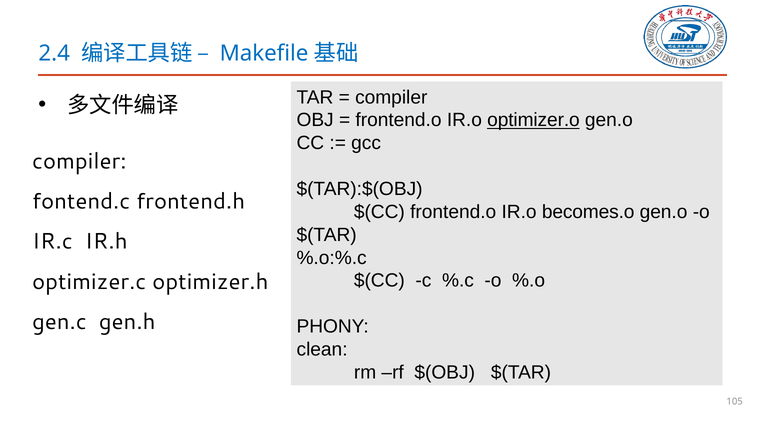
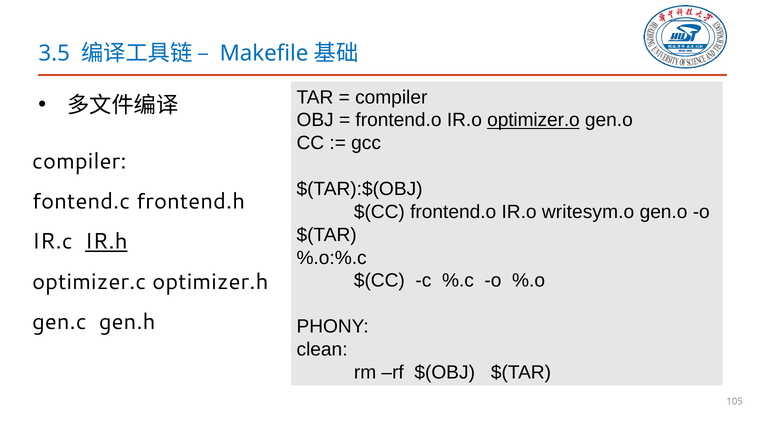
2.4: 2.4 -> 3.5
becomes.o: becomes.o -> writesym.o
IR.h underline: none -> present
